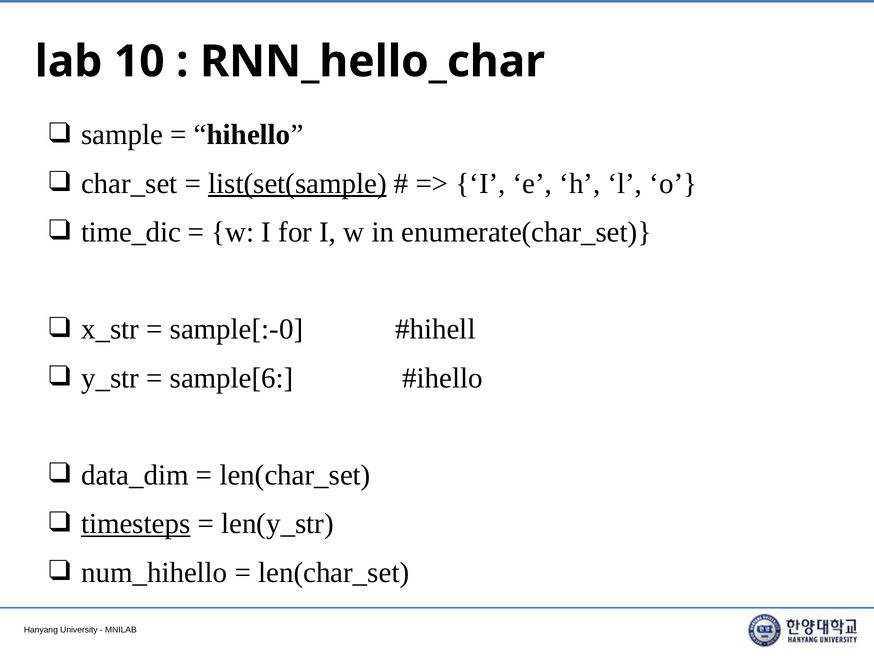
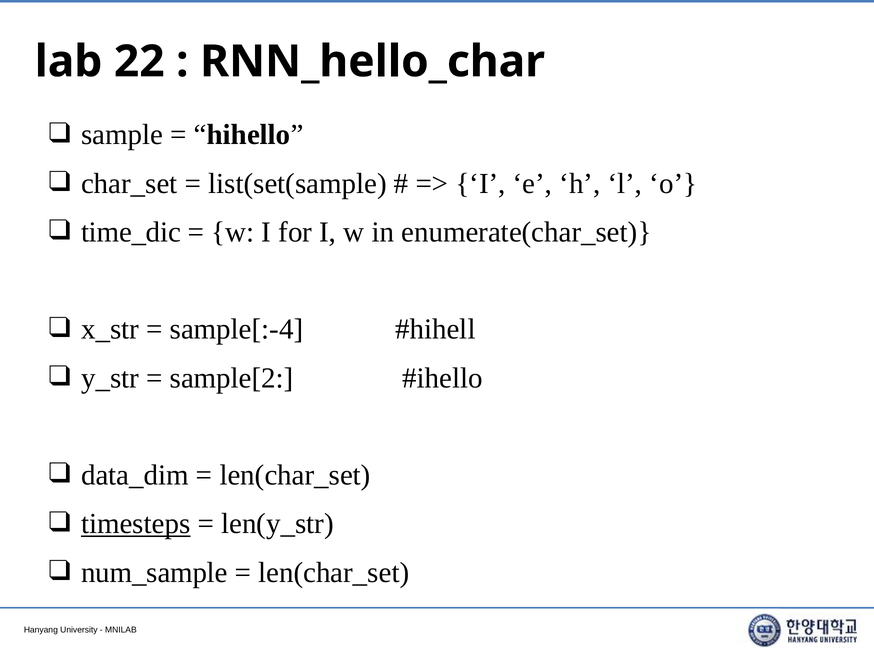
10: 10 -> 22
list(set(sample underline: present -> none
sample[:-0: sample[:-0 -> sample[:-4
sample[6: sample[6 -> sample[2
num_hihello: num_hihello -> num_sample
